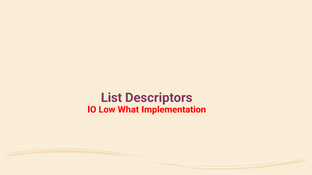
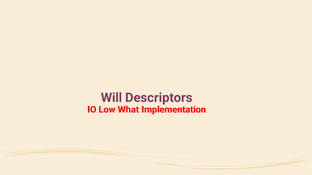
List: List -> Will
